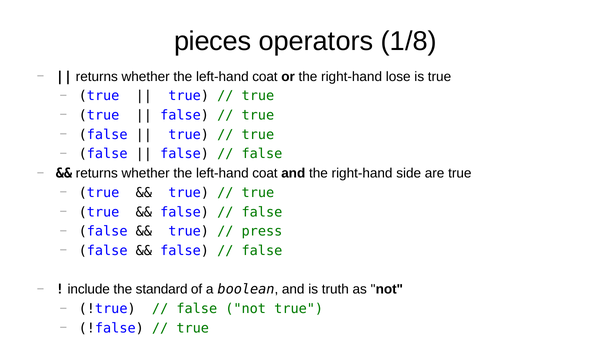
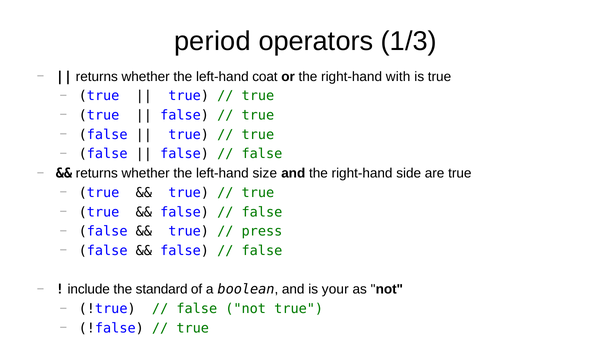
pieces: pieces -> period
1/8: 1/8 -> 1/3
lose: lose -> with
coat at (265, 173): coat -> size
truth: truth -> your
